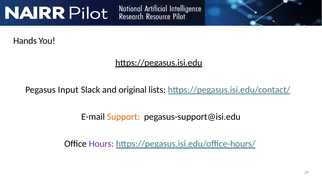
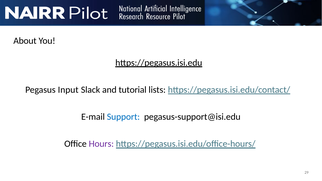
Hands: Hands -> About
original: original -> tutorial
Support colour: orange -> blue
